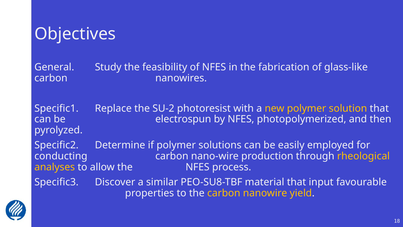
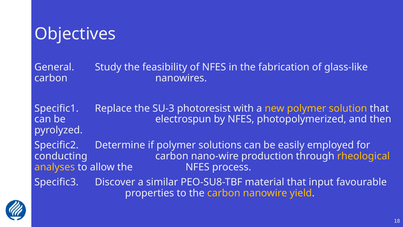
SU-2: SU-2 -> SU-3
